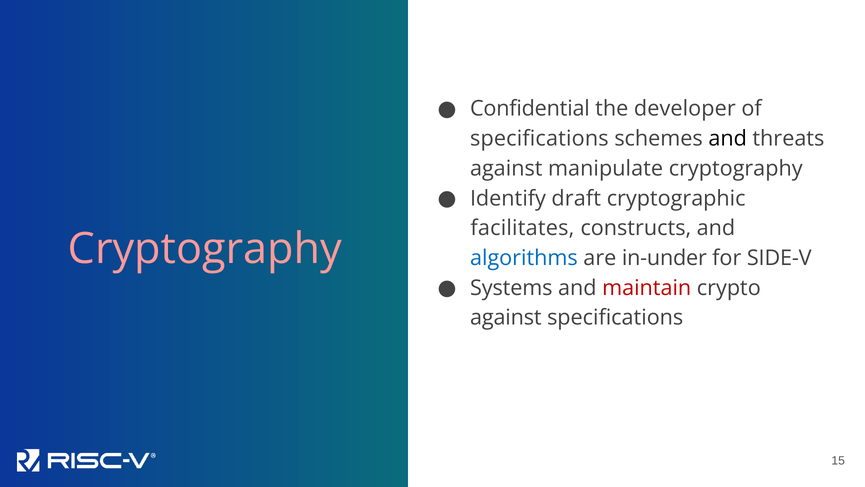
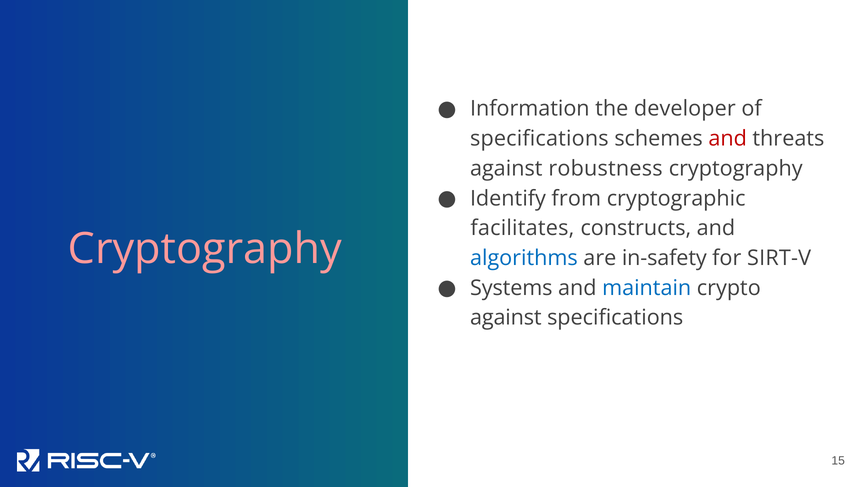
Confidential: Confidential -> Information
and at (728, 139) colour: black -> red
manipulate: manipulate -> robustness
draft: draft -> from
in-under: in-under -> in-safety
SIDE-V: SIDE-V -> SIRT-V
maintain colour: red -> blue
